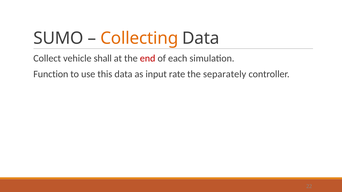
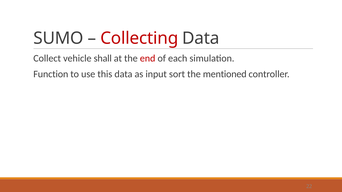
Collecting colour: orange -> red
rate: rate -> sort
separately: separately -> mentioned
